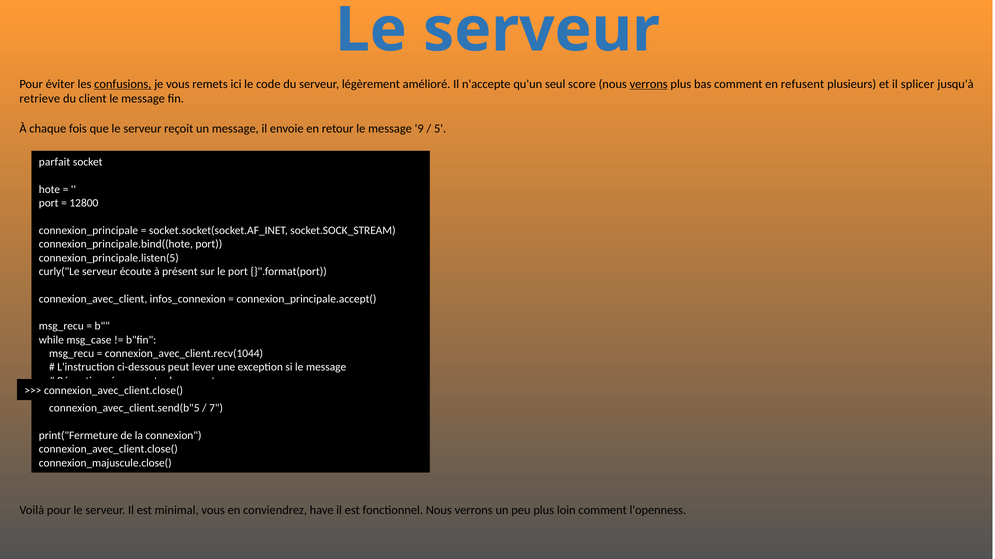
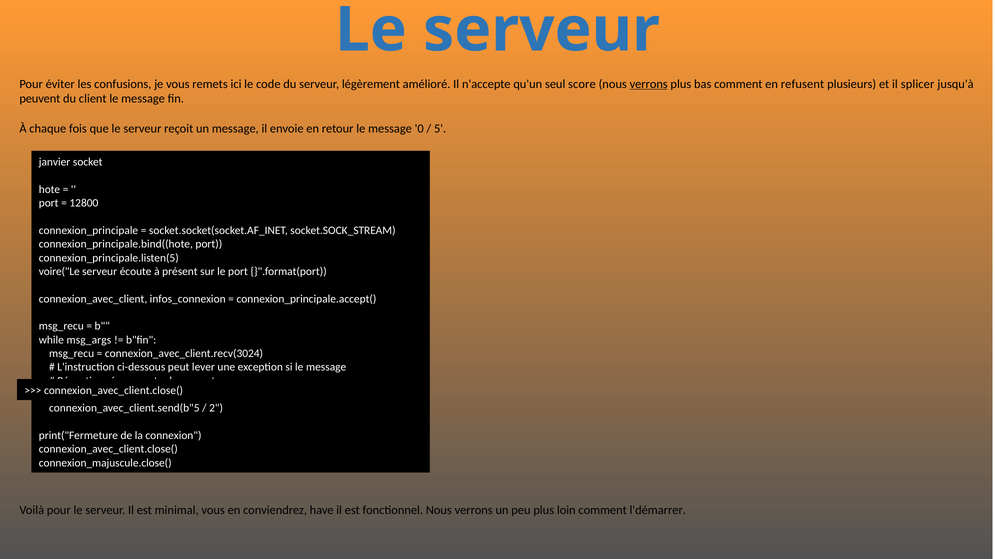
confusions underline: present -> none
retrieve: retrieve -> peuvent
9: 9 -> 0
parfait: parfait -> janvier
curly("Le: curly("Le -> voire("Le
msg_case: msg_case -> msg_args
connexion_avec_client.recv(1044: connexion_avec_client.recv(1044 -> connexion_avec_client.recv(3024
7: 7 -> 2
l'openness: l'openness -> l'démarrer
